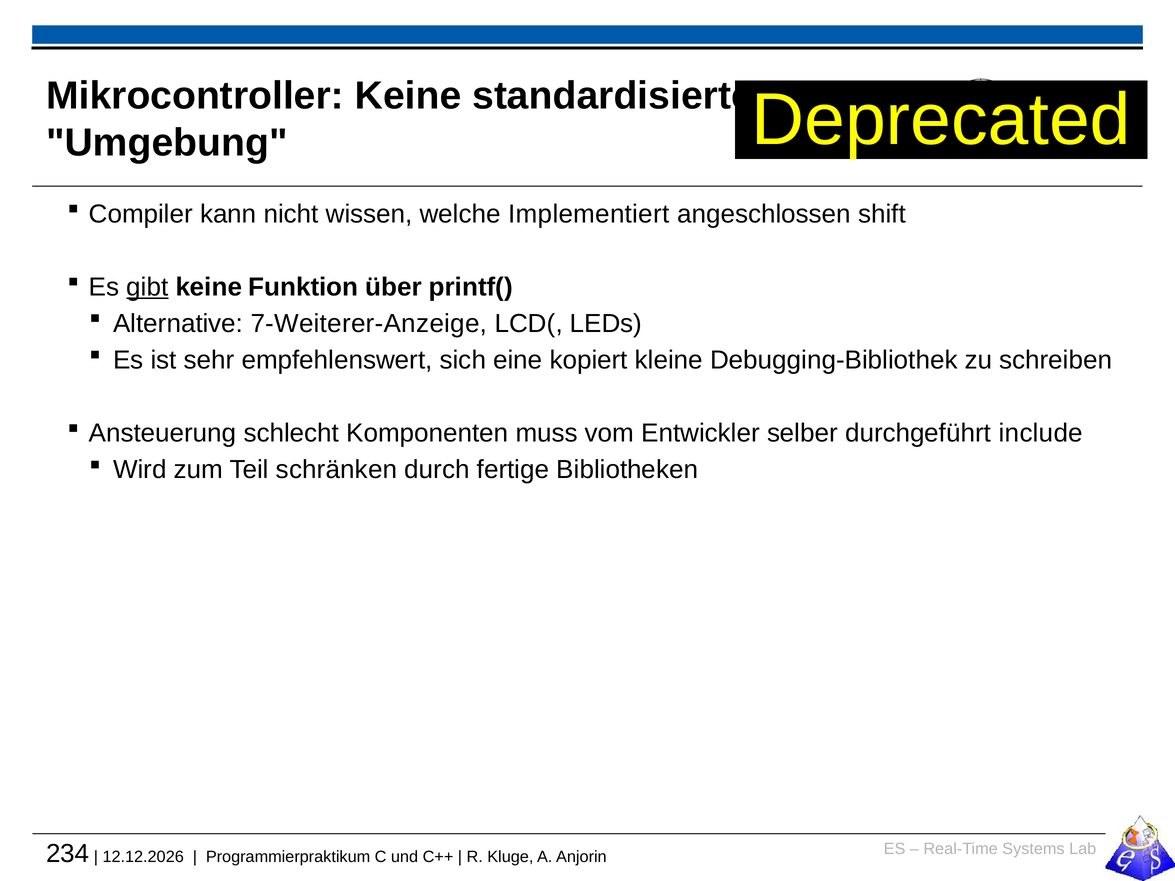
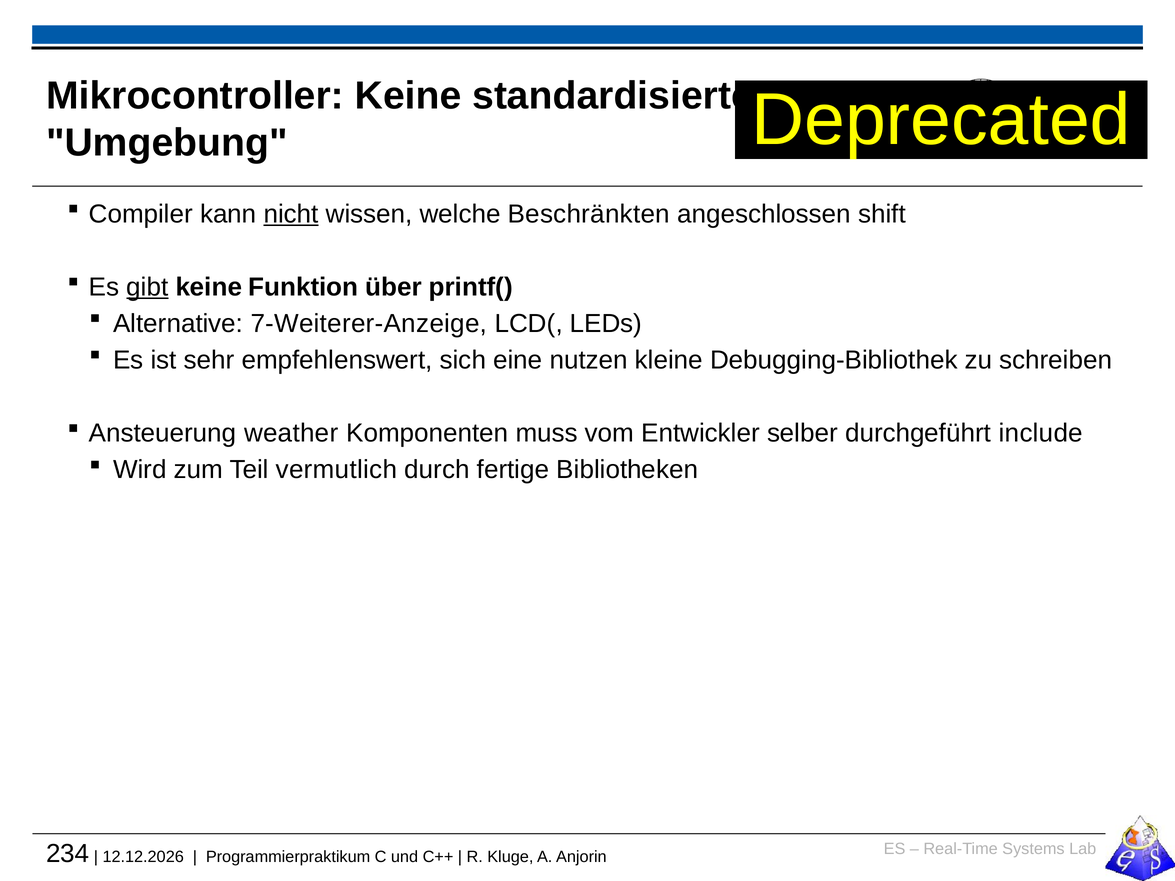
nicht underline: none -> present
Implementiert: Implementiert -> Beschränkten
kopiert: kopiert -> nutzen
schlecht: schlecht -> weather
schränken: schränken -> vermutlich
